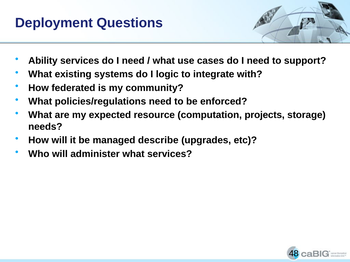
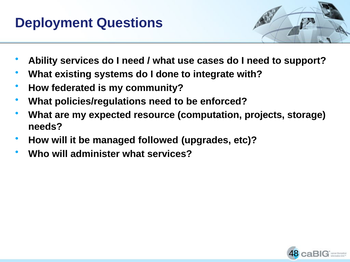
logic: logic -> done
describe: describe -> followed
